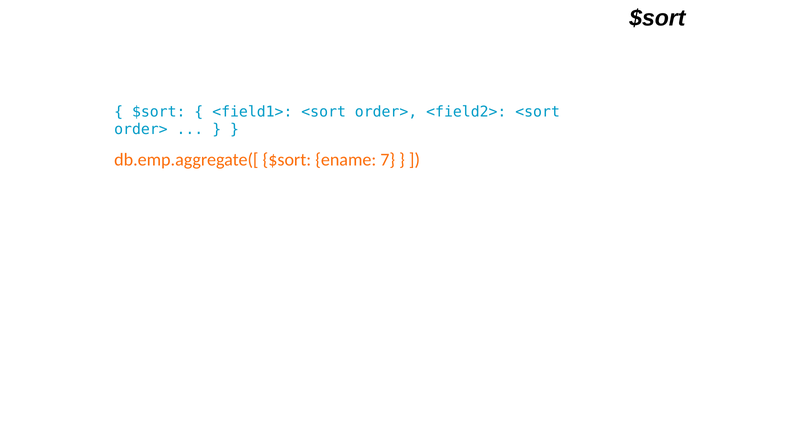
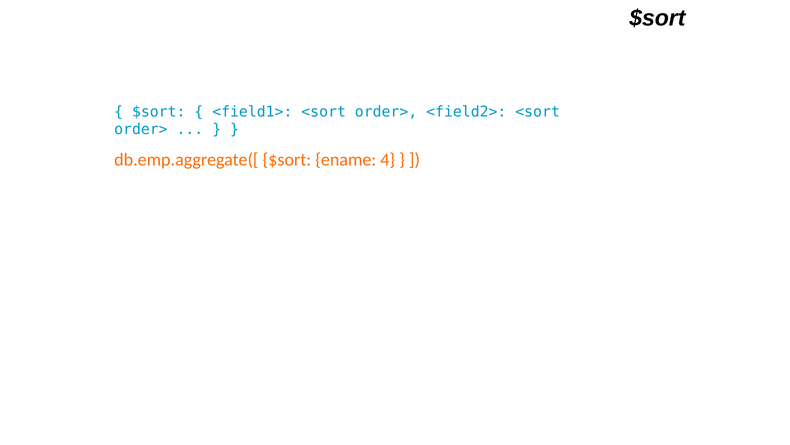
7: 7 -> 4
